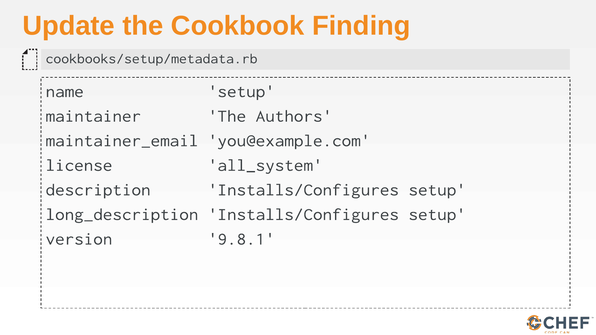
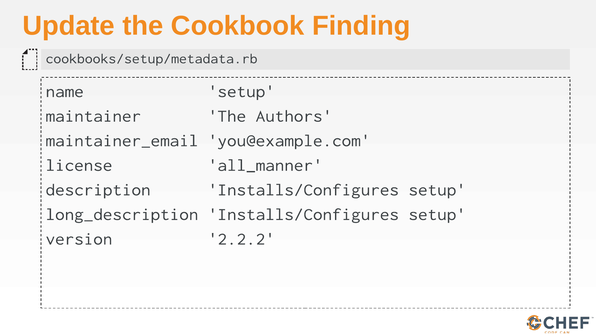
all_system: all_system -> all_manner
9.8.1: 9.8.1 -> 2.2.2
